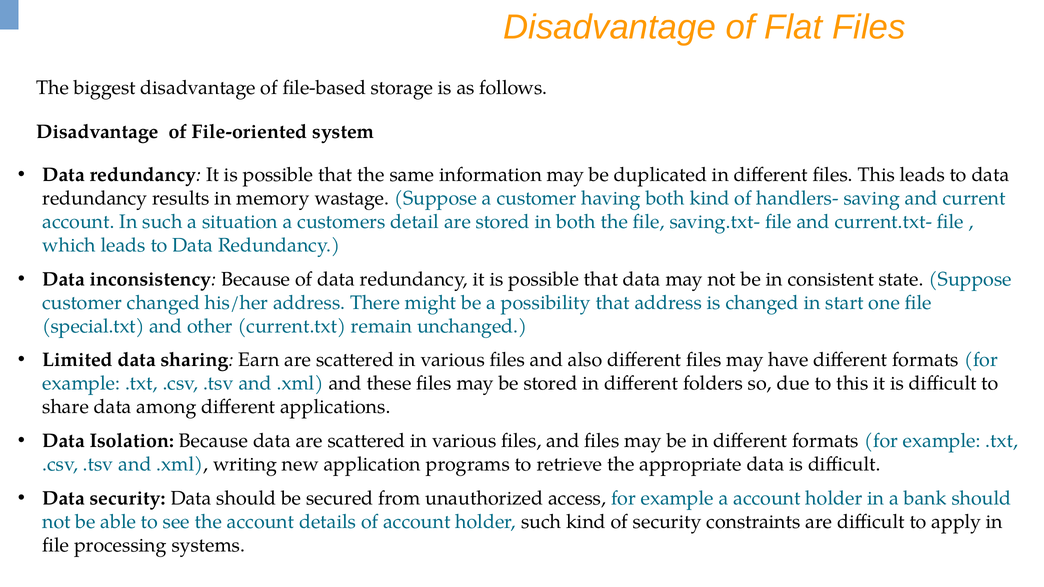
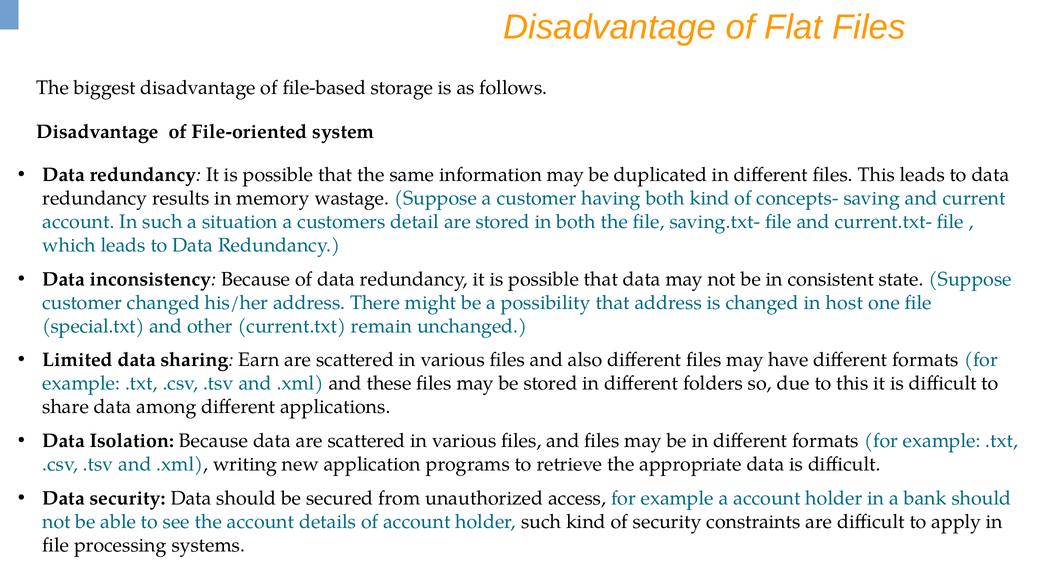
handlers-: handlers- -> concepts-
start: start -> host
